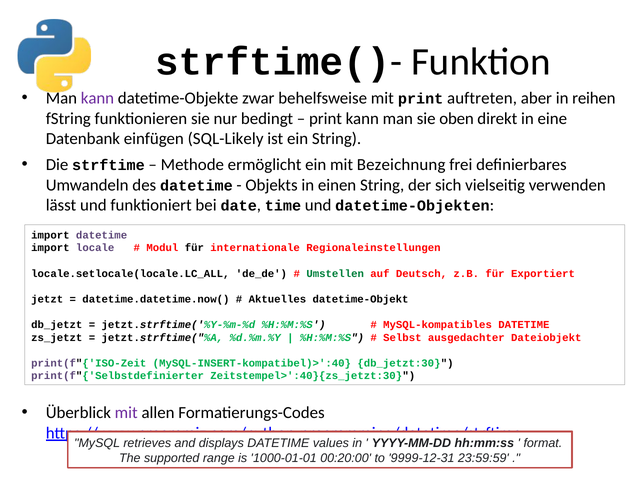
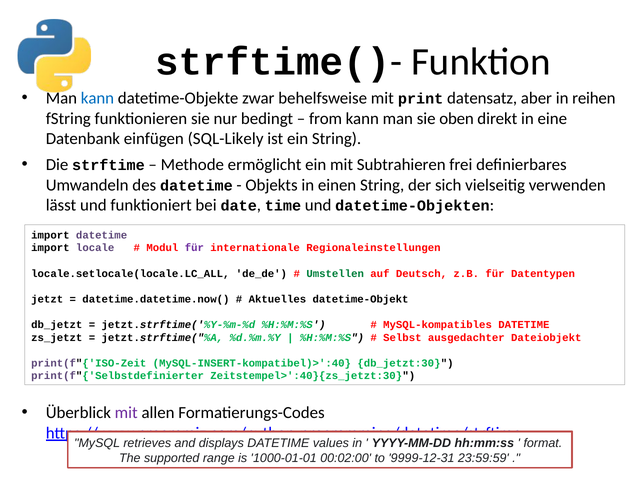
kann at (97, 98) colour: purple -> blue
auftreten: auftreten -> datensatz
print at (326, 119): print -> from
Bezeichnung: Bezeichnung -> Subtrahieren
für at (194, 248) colour: black -> purple
Exportiert: Exportiert -> Datentypen
00:20:00: 00:20:00 -> 00:02:00
